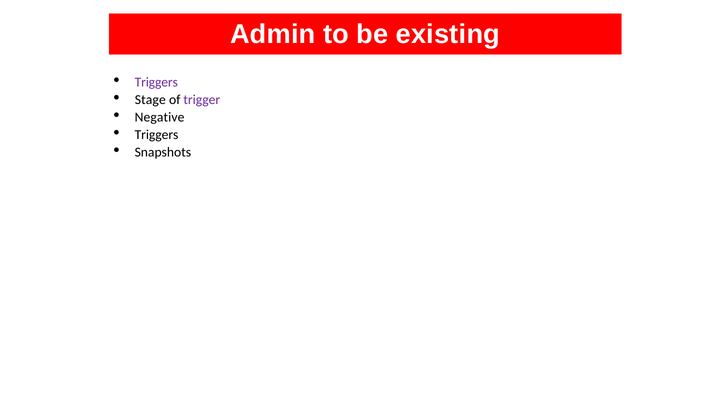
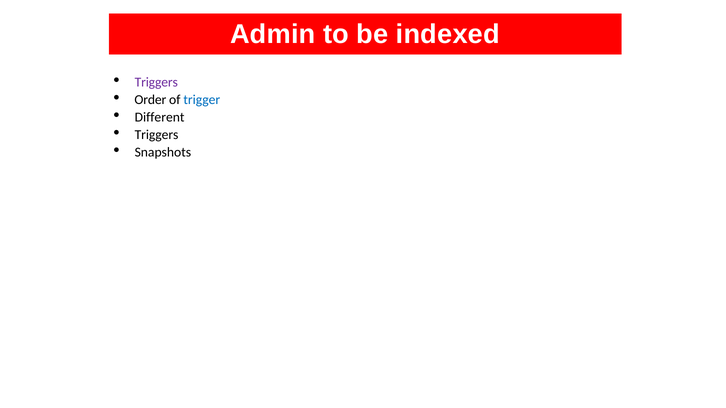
existing: existing -> indexed
Stage: Stage -> Order
trigger colour: purple -> blue
Negative: Negative -> Different
